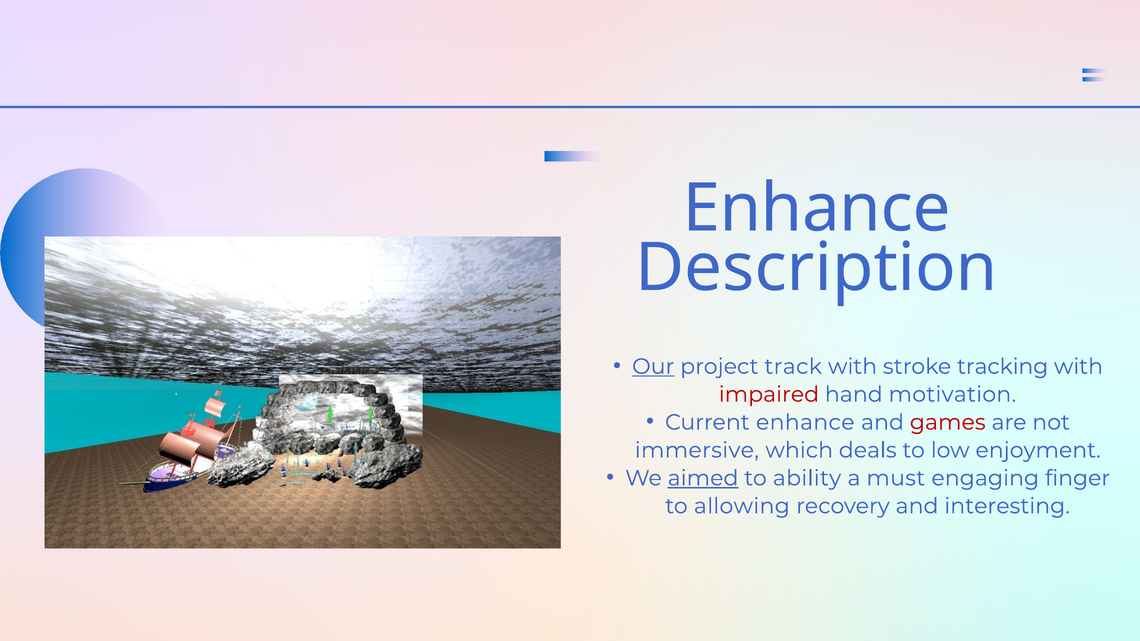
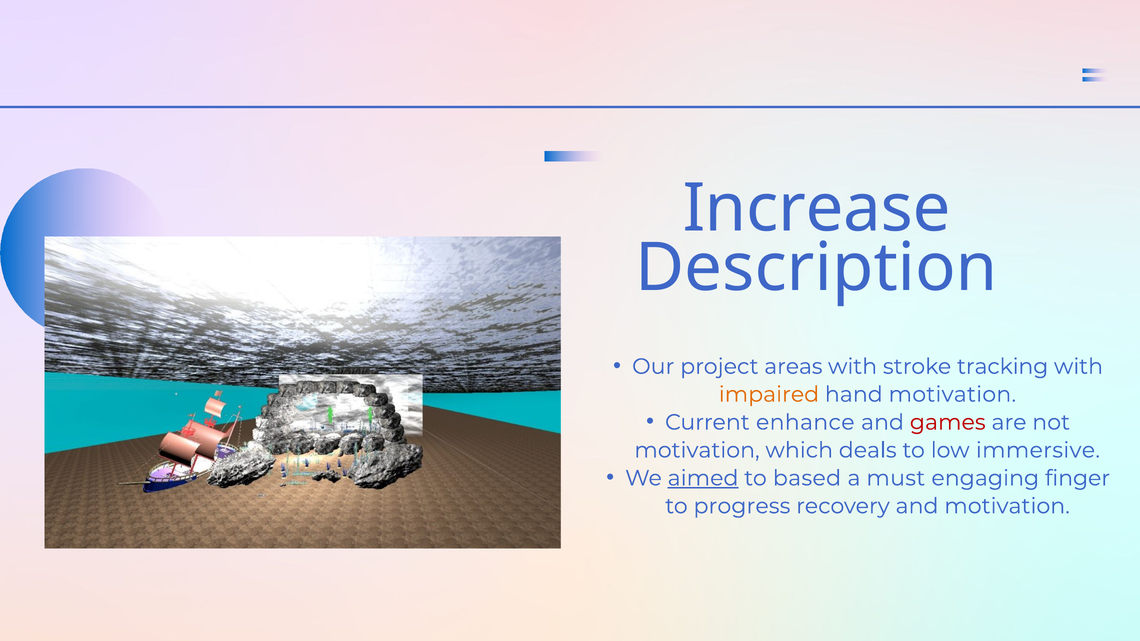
Enhance at (817, 208): Enhance -> Increase
Our underline: present -> none
track: track -> areas
impaired colour: red -> orange
immersive at (697, 450): immersive -> motivation
enjoyment: enjoyment -> immersive
ability: ability -> based
allowing: allowing -> progress
and interesting: interesting -> motivation
